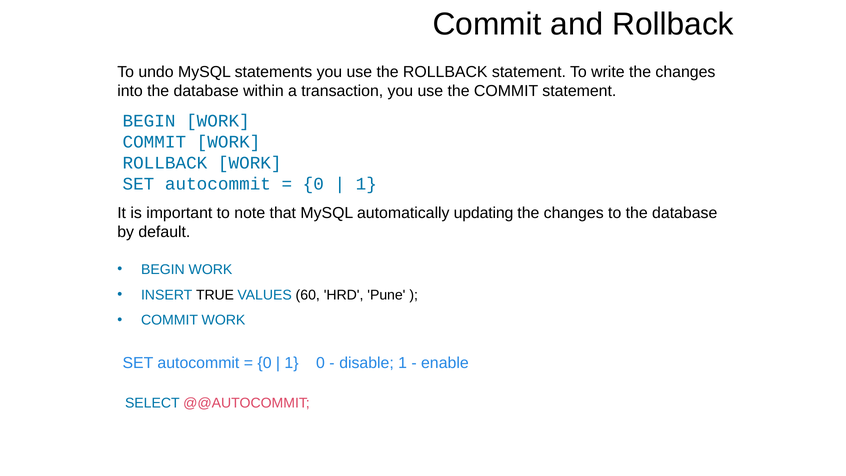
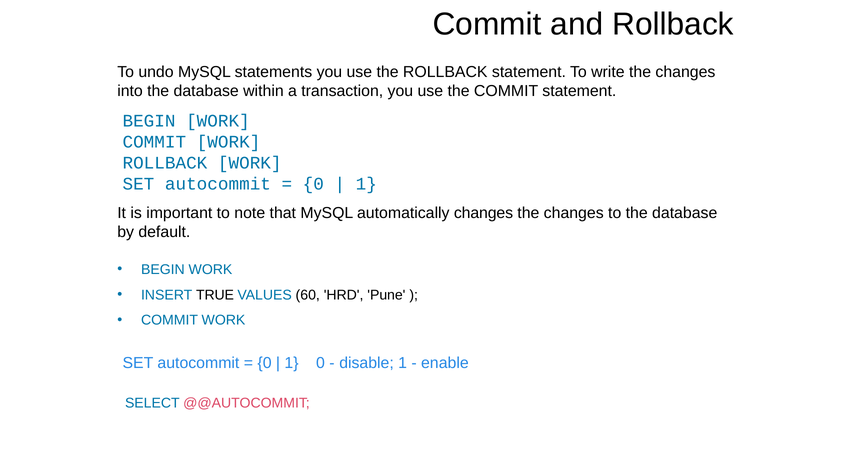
automatically updating: updating -> changes
